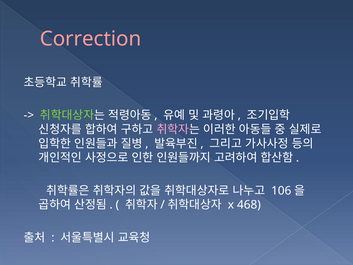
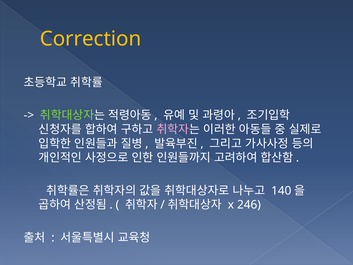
Correction colour: pink -> yellow
106: 106 -> 140
468: 468 -> 246
